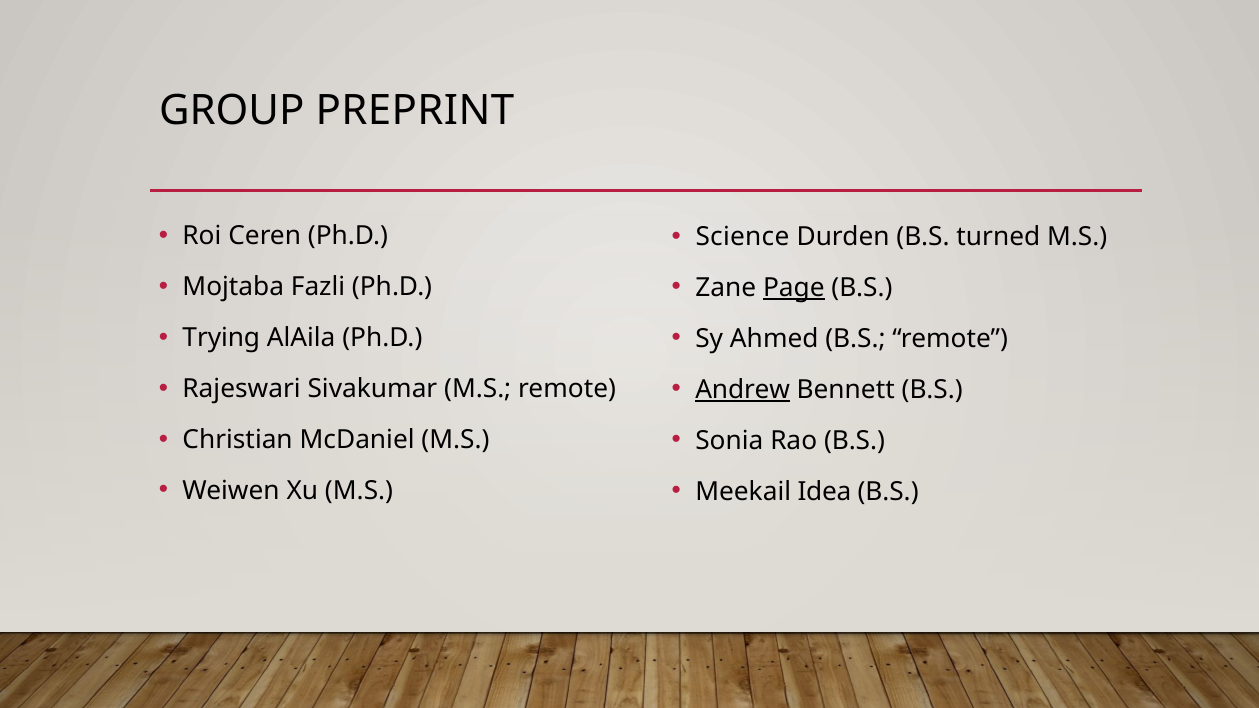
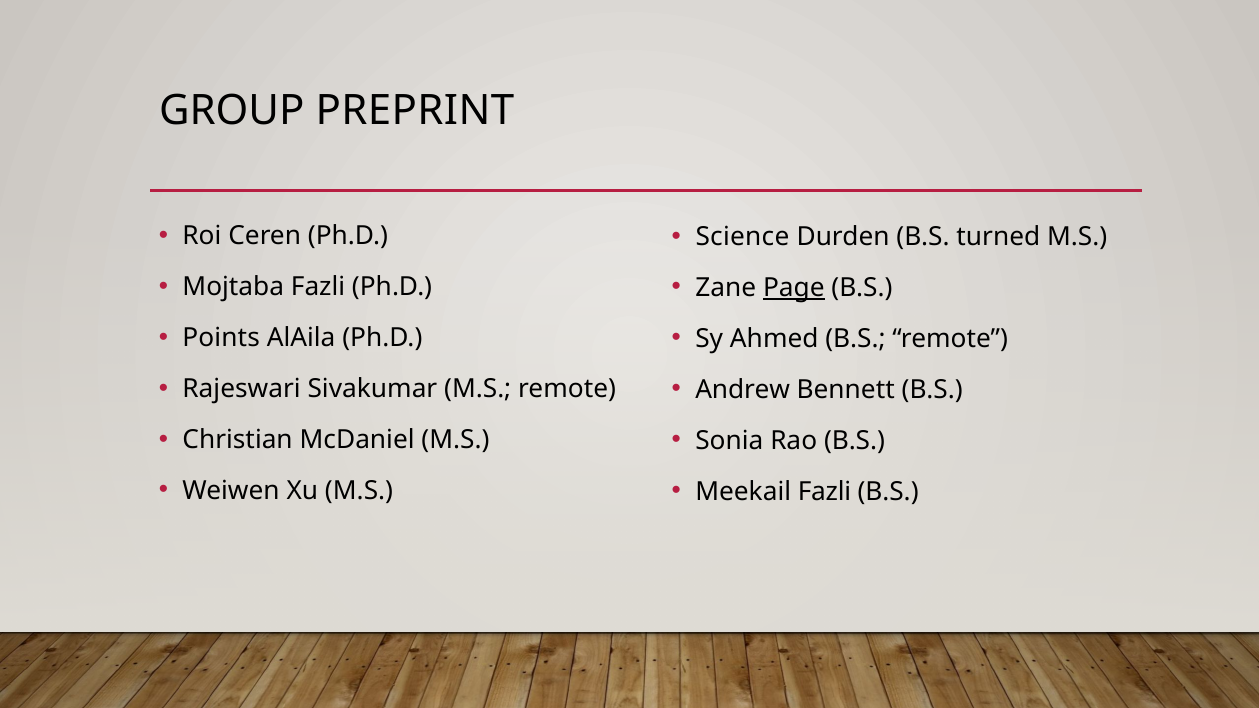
Trying: Trying -> Points
Andrew underline: present -> none
Meekail Idea: Idea -> Fazli
